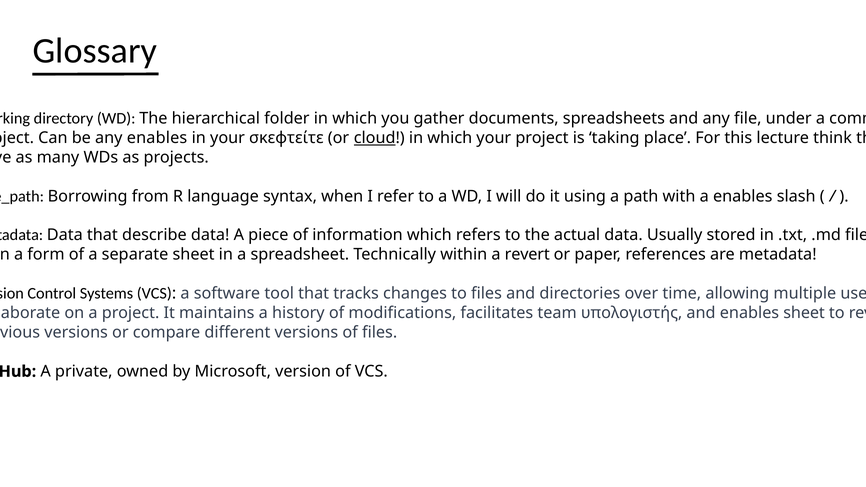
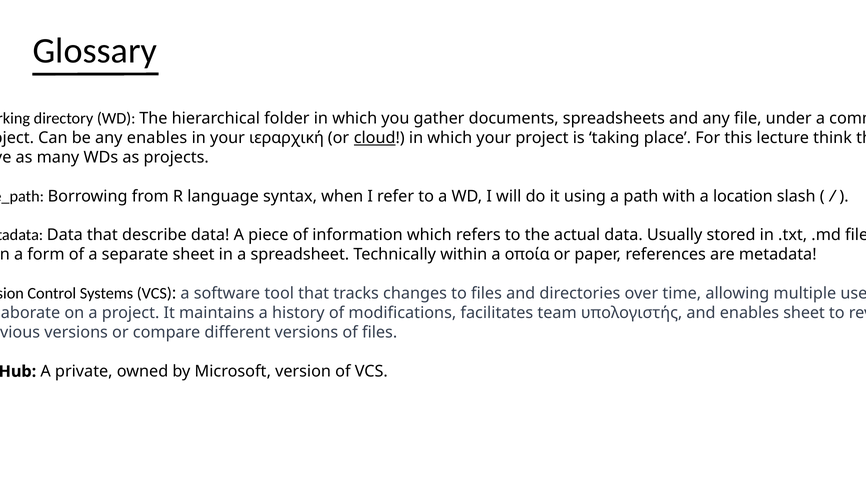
σκεφτείτε: σκεφτείτε -> ιεραρχική
a enables: enables -> location
a revert: revert -> οποία
